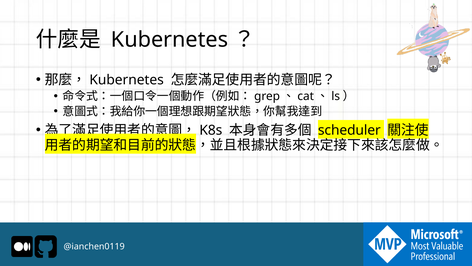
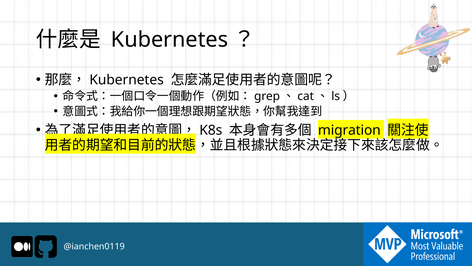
scheduler: scheduler -> migration
